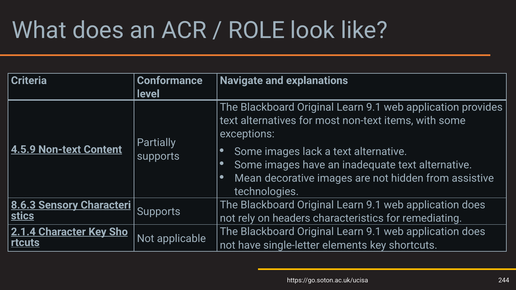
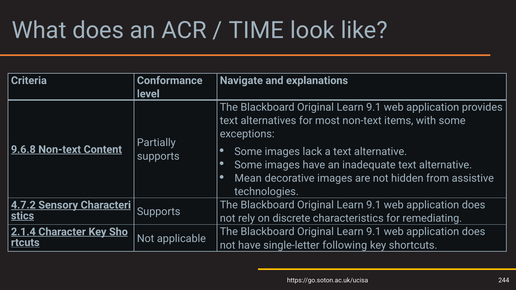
ROLE: ROLE -> TIME
4.5.9: 4.5.9 -> 9.6.8
8.6.3: 8.6.3 -> 4.7.2
headers: headers -> discrete
elements: elements -> following
